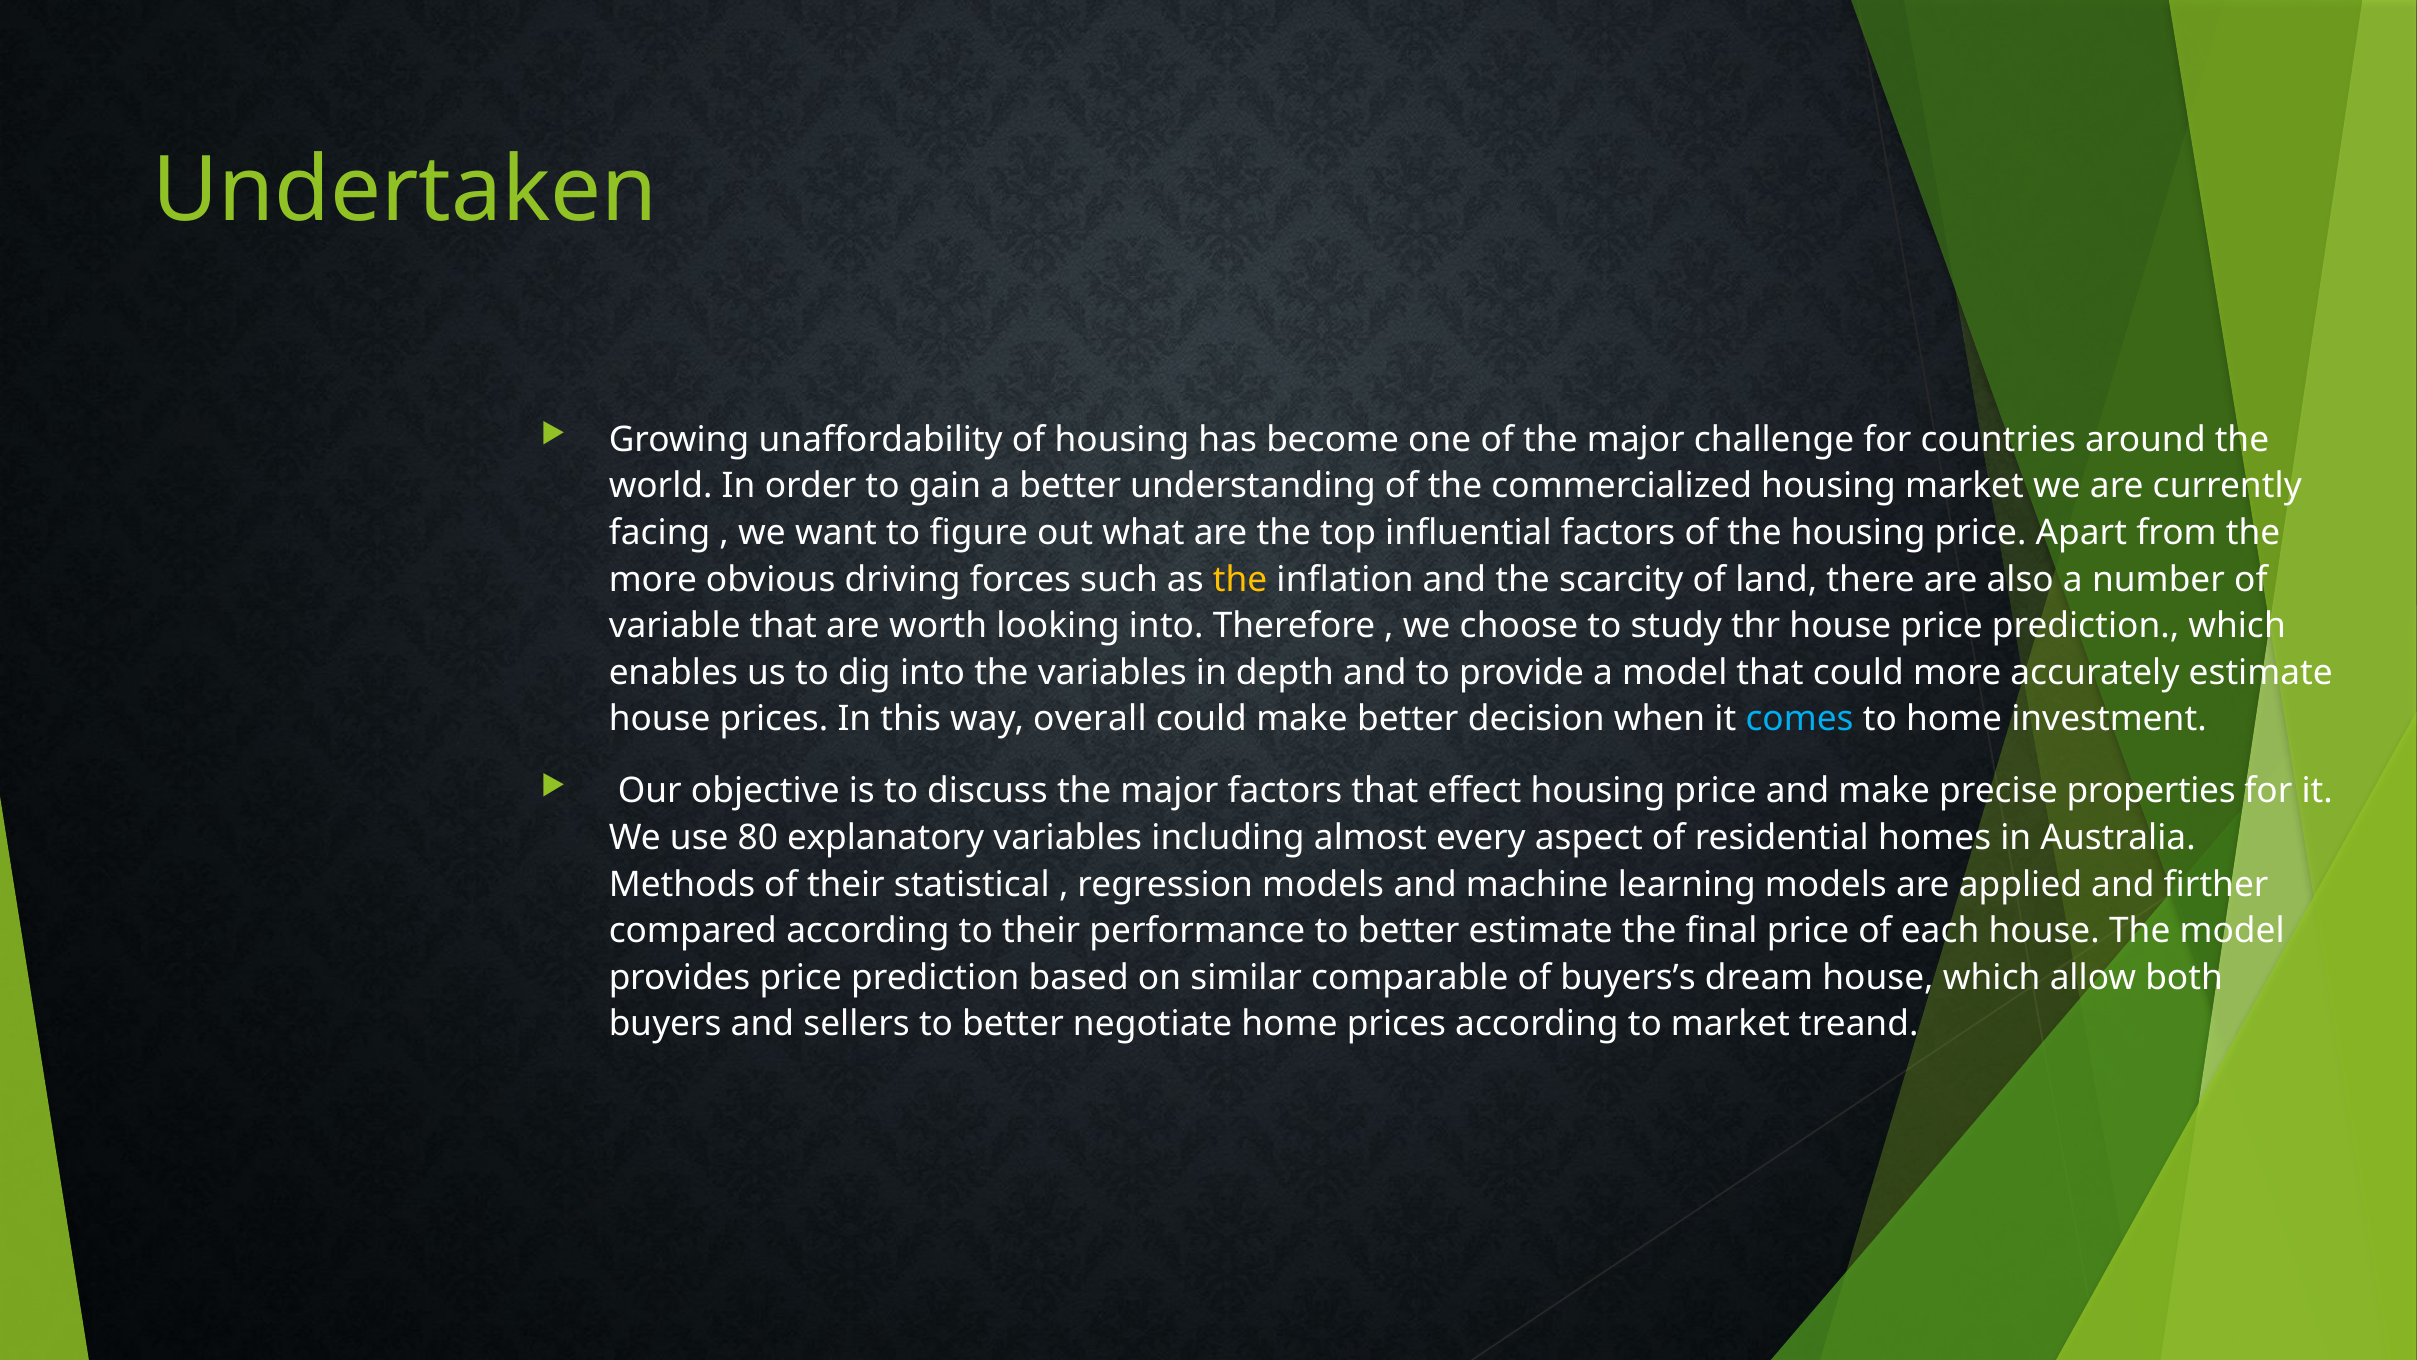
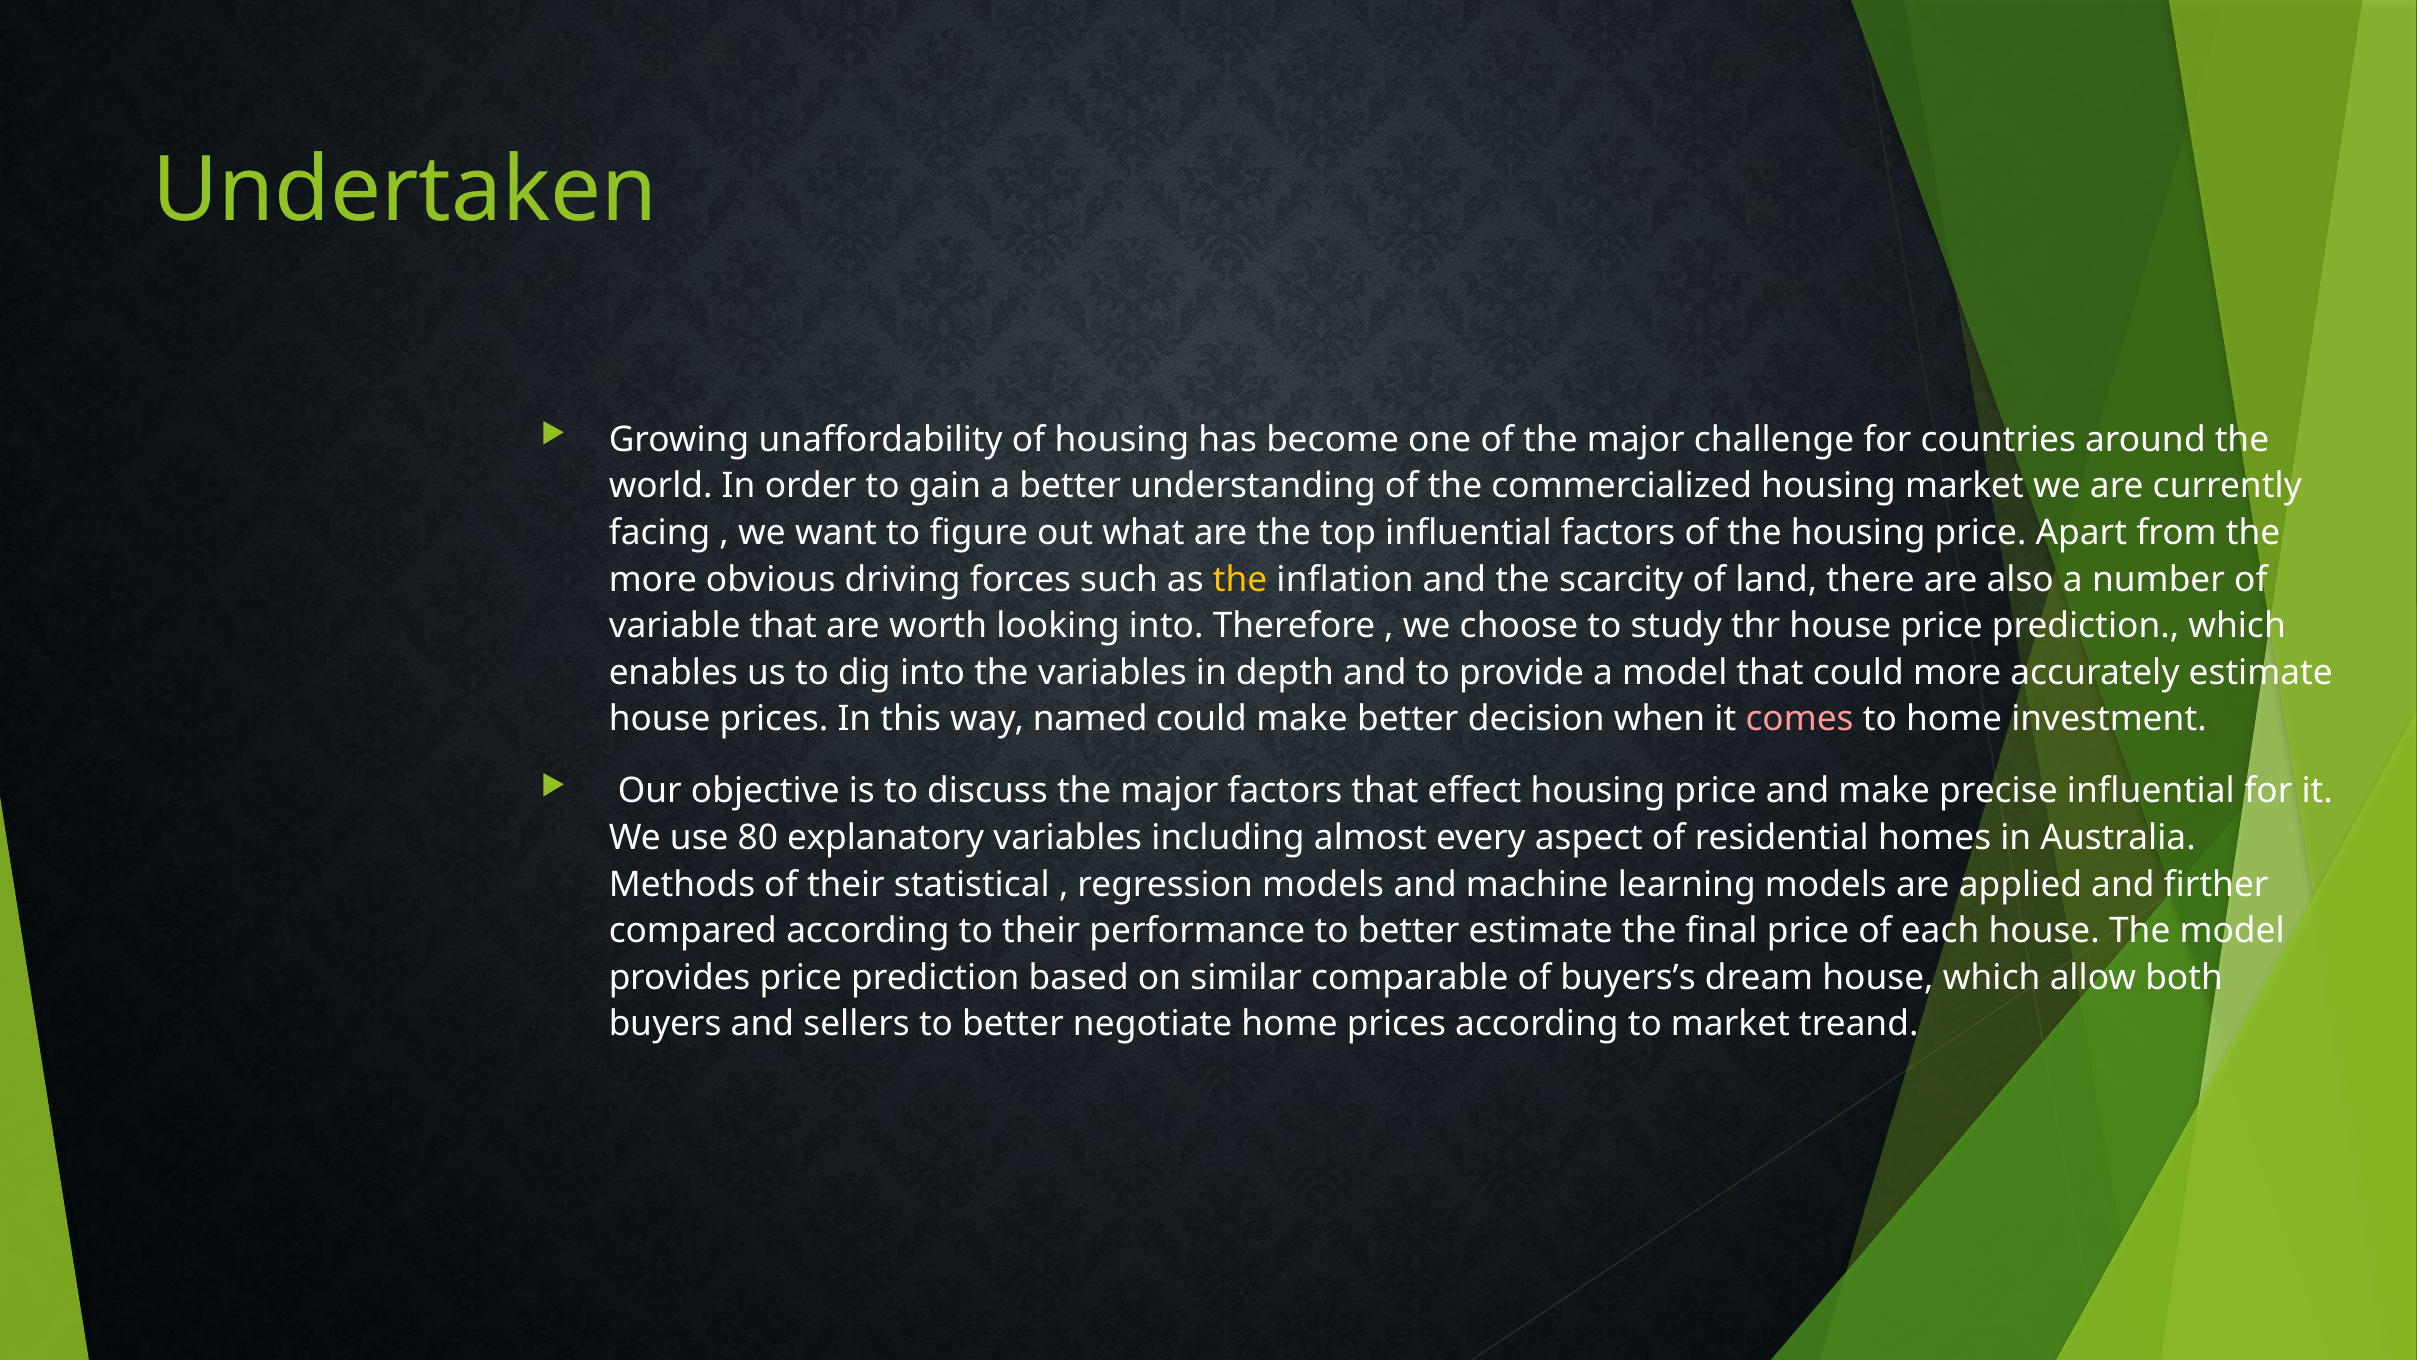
overall: overall -> named
comes colour: light blue -> pink
precise properties: properties -> influential
